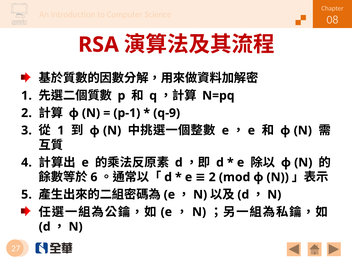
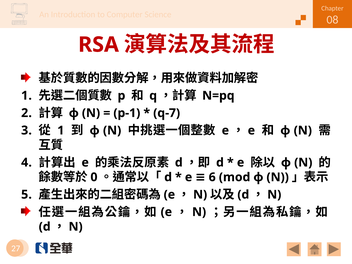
q-9: q-9 -> q-7
6: 6 -> 0
e 2: 2 -> 6
